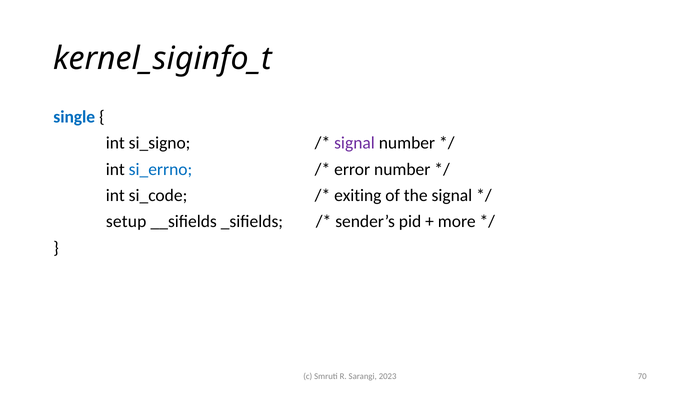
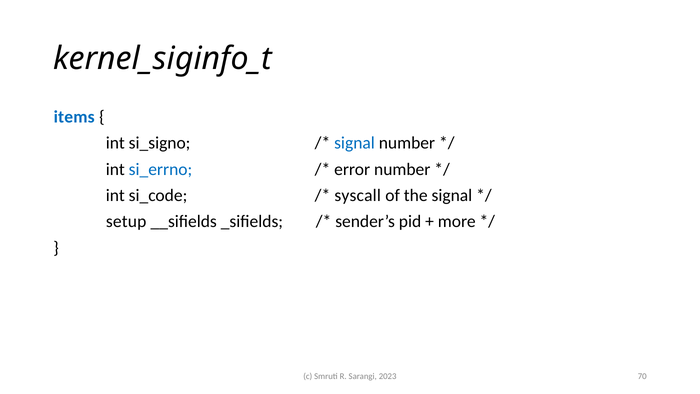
single: single -> items
signal at (354, 143) colour: purple -> blue
exiting: exiting -> syscall
